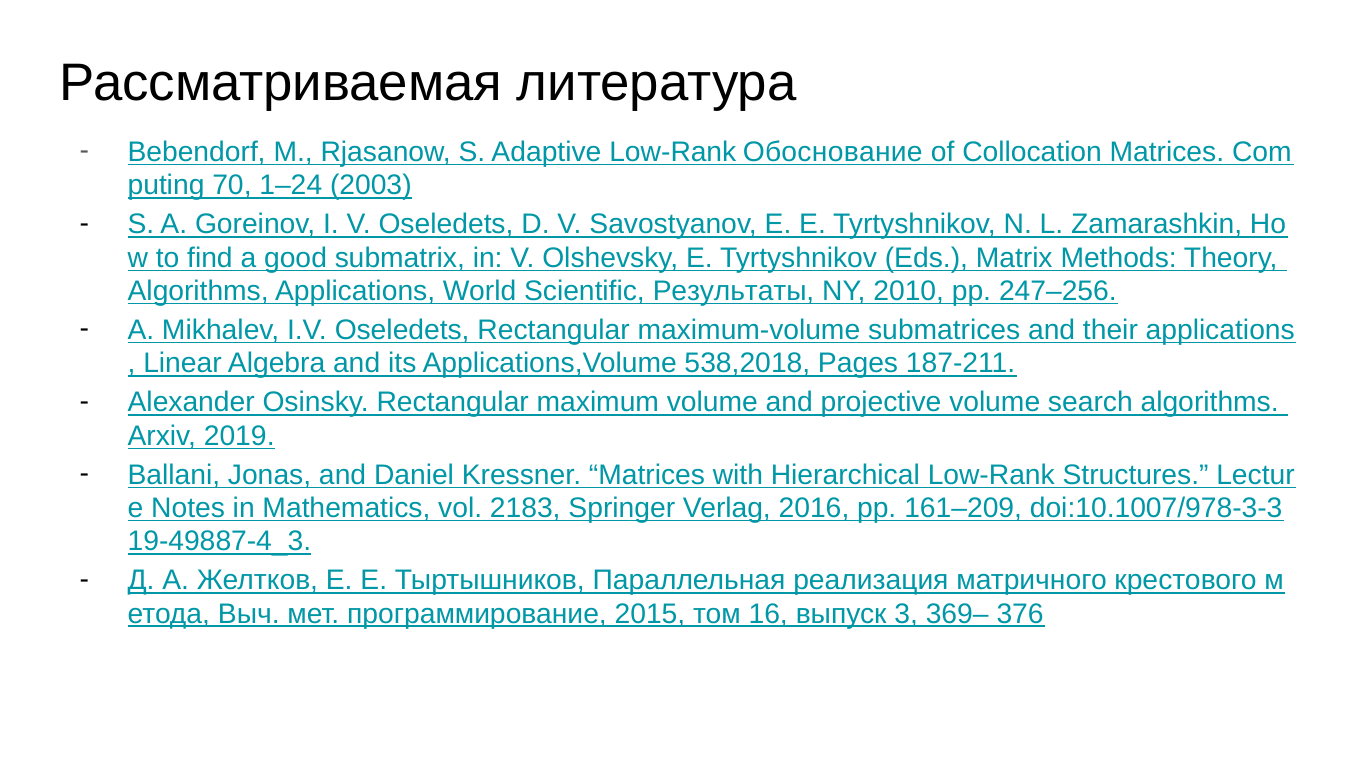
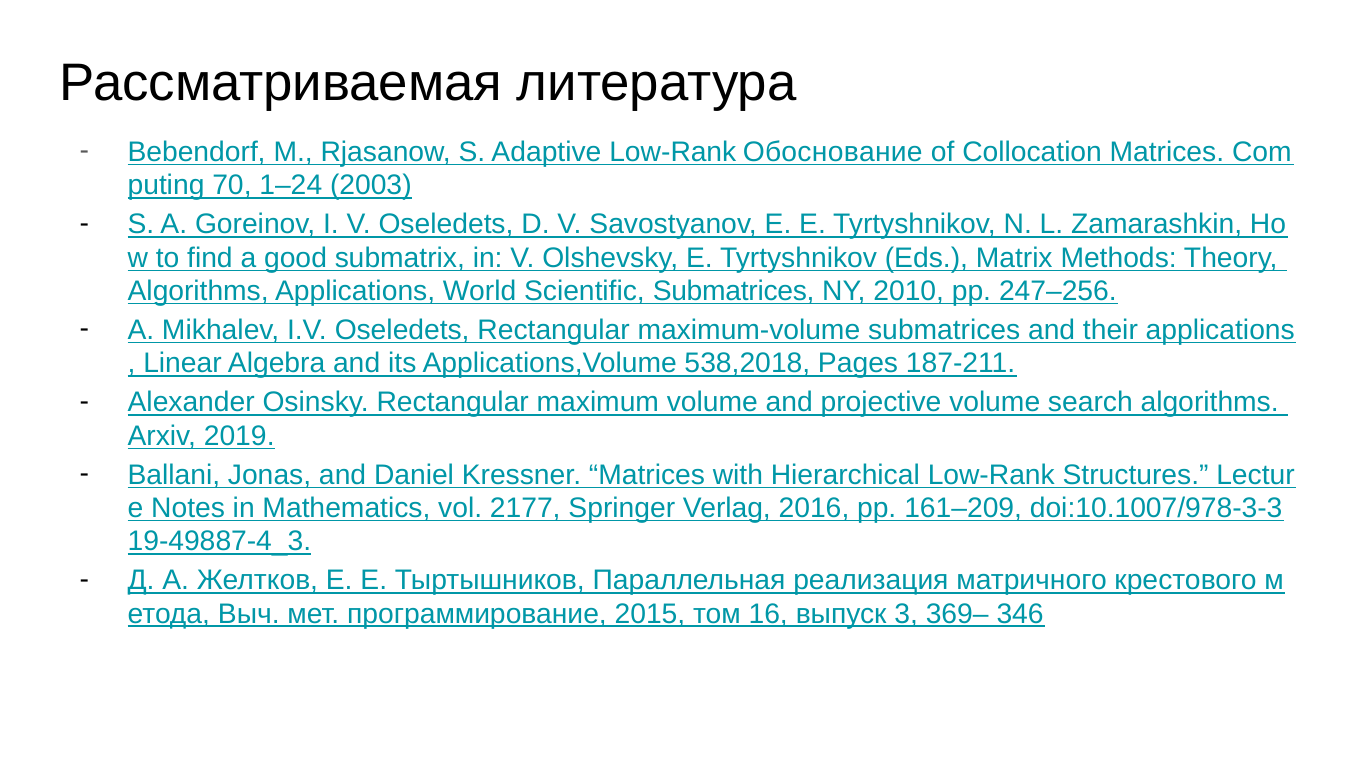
Scientific Результаты: Результаты -> Submatrices
2183: 2183 -> 2177
376: 376 -> 346
